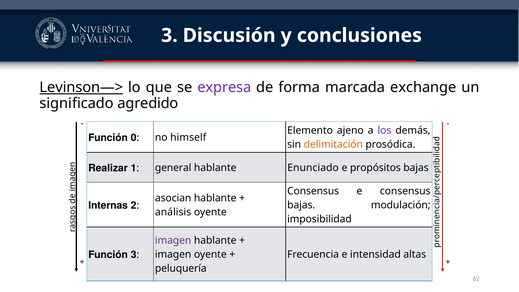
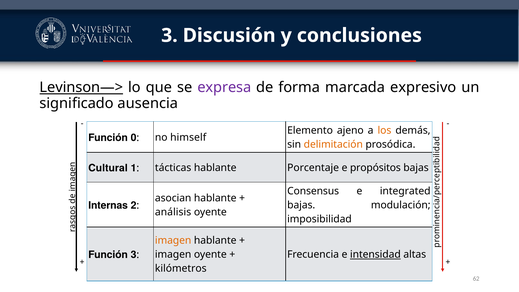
exchange: exchange -> expresivo
agredido: agredido -> ausencia
los colour: purple -> orange
Realizar: Realizar -> Cultural
general: general -> tácticas
Enunciado: Enunciado -> Porcentaje
e consensus: consensus -> integrated
imagen at (173, 241) colour: purple -> orange
intensidad underline: none -> present
peluquería: peluquería -> kilómetros
